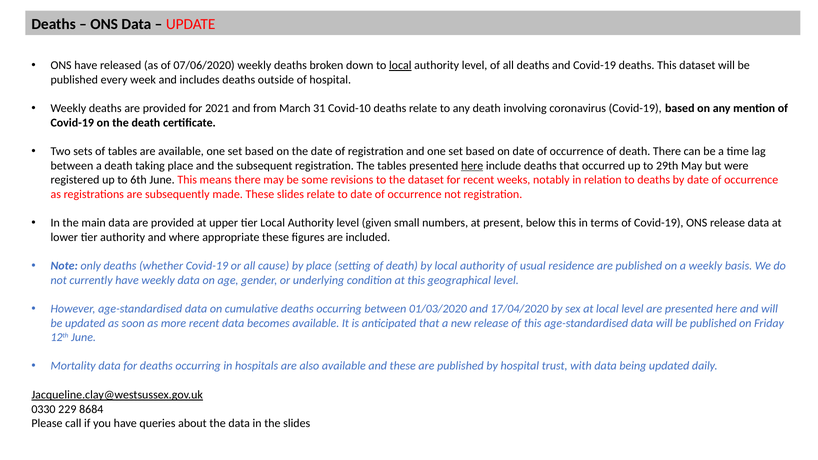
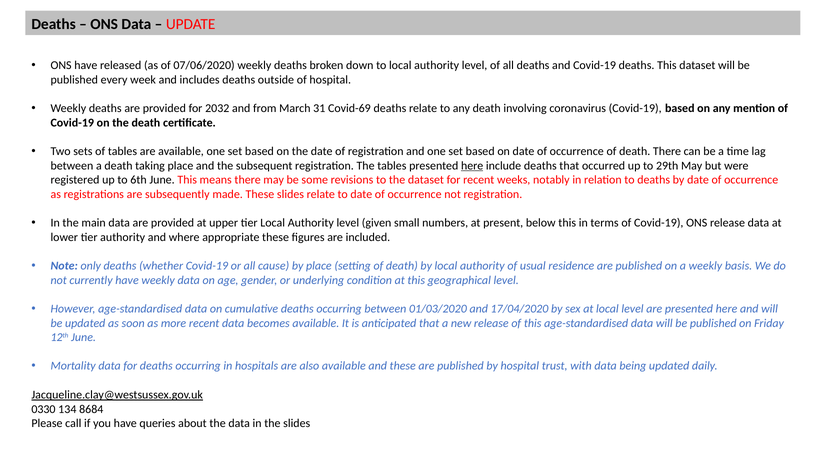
local at (400, 65) underline: present -> none
2021: 2021 -> 2032
Covid-10: Covid-10 -> Covid-69
229: 229 -> 134
